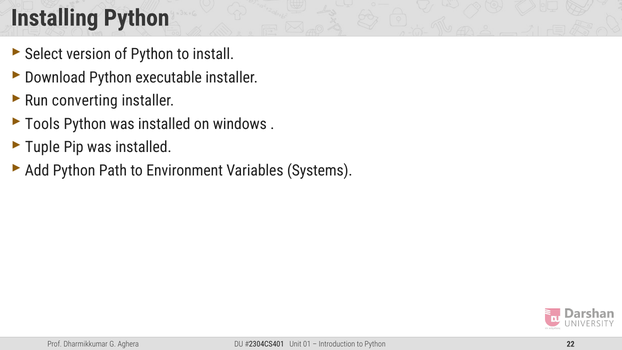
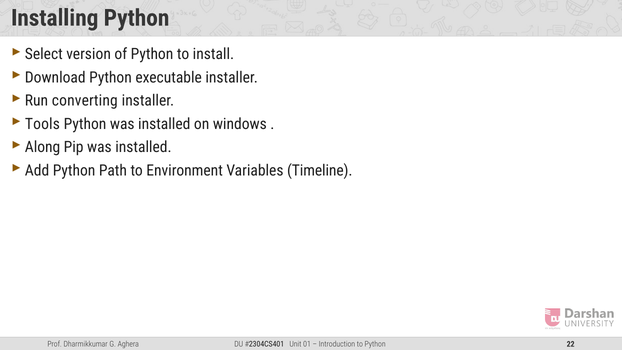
Tuple: Tuple -> Along
Systems: Systems -> Timeline
